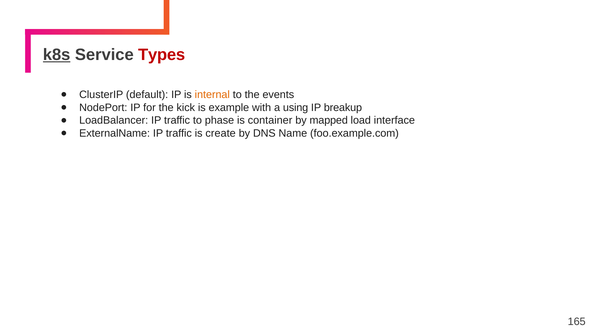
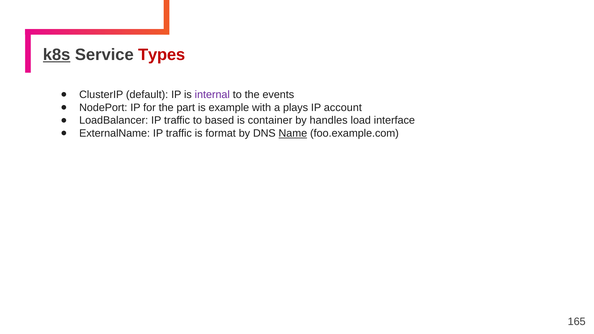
internal colour: orange -> purple
kick: kick -> part
using: using -> plays
breakup: breakup -> account
phase: phase -> based
mapped: mapped -> handles
create: create -> format
Name underline: none -> present
